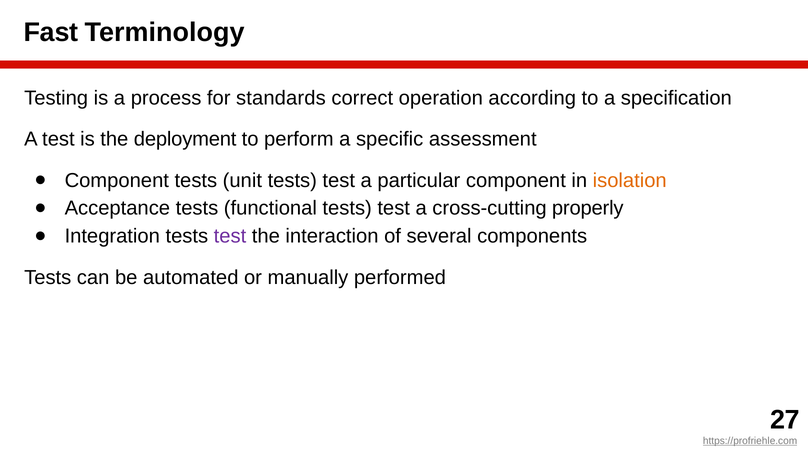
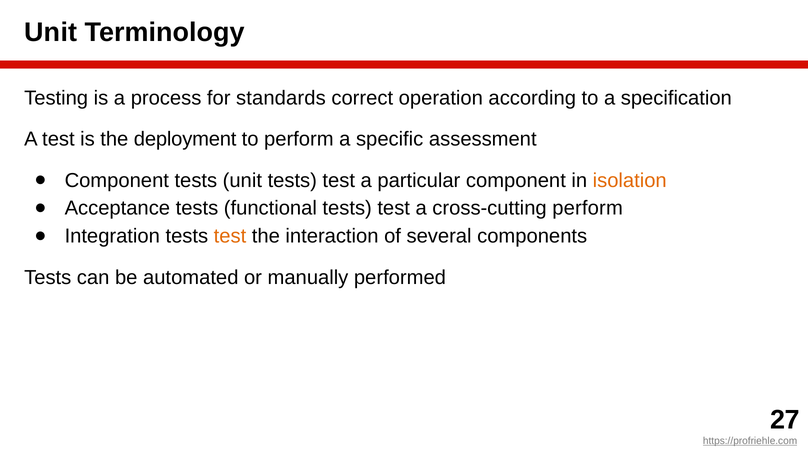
Fast at (51, 32): Fast -> Unit
cross-cutting properly: properly -> perform
test at (230, 236) colour: purple -> orange
